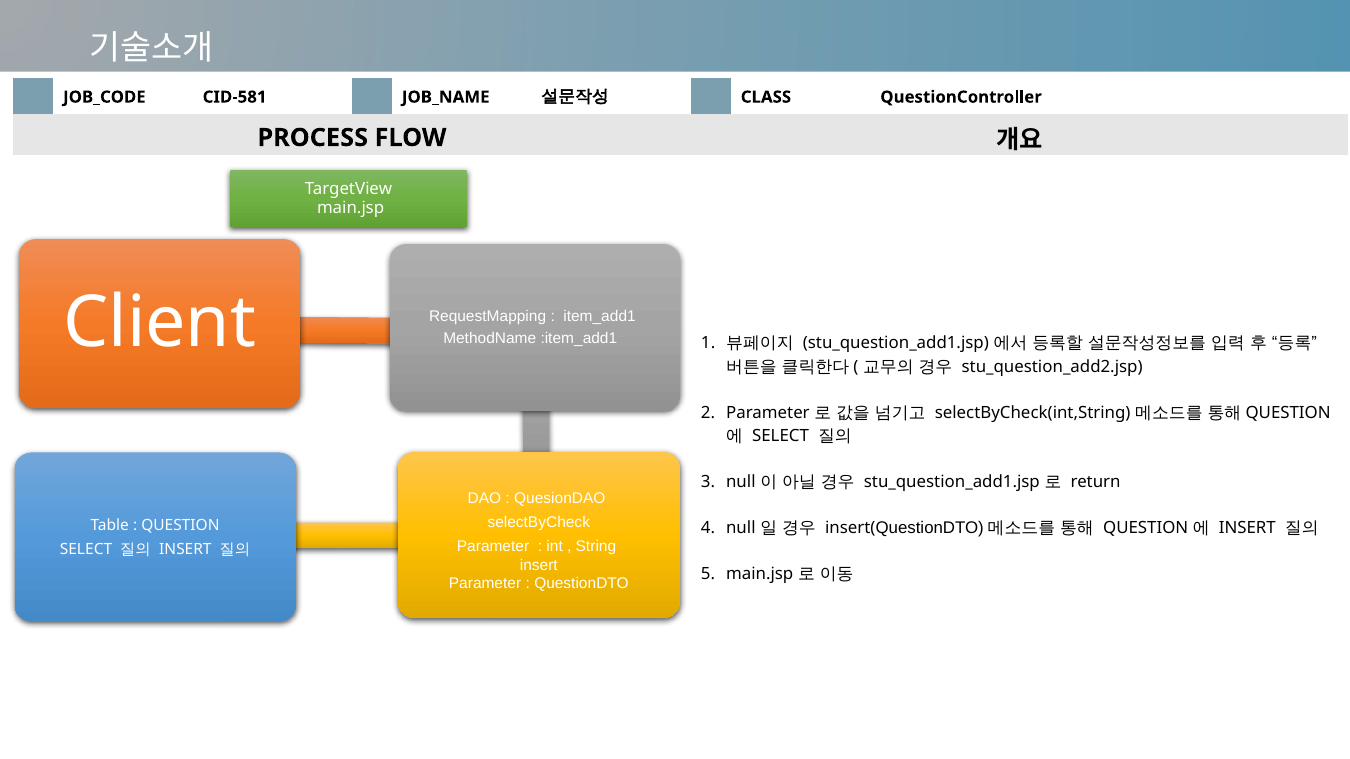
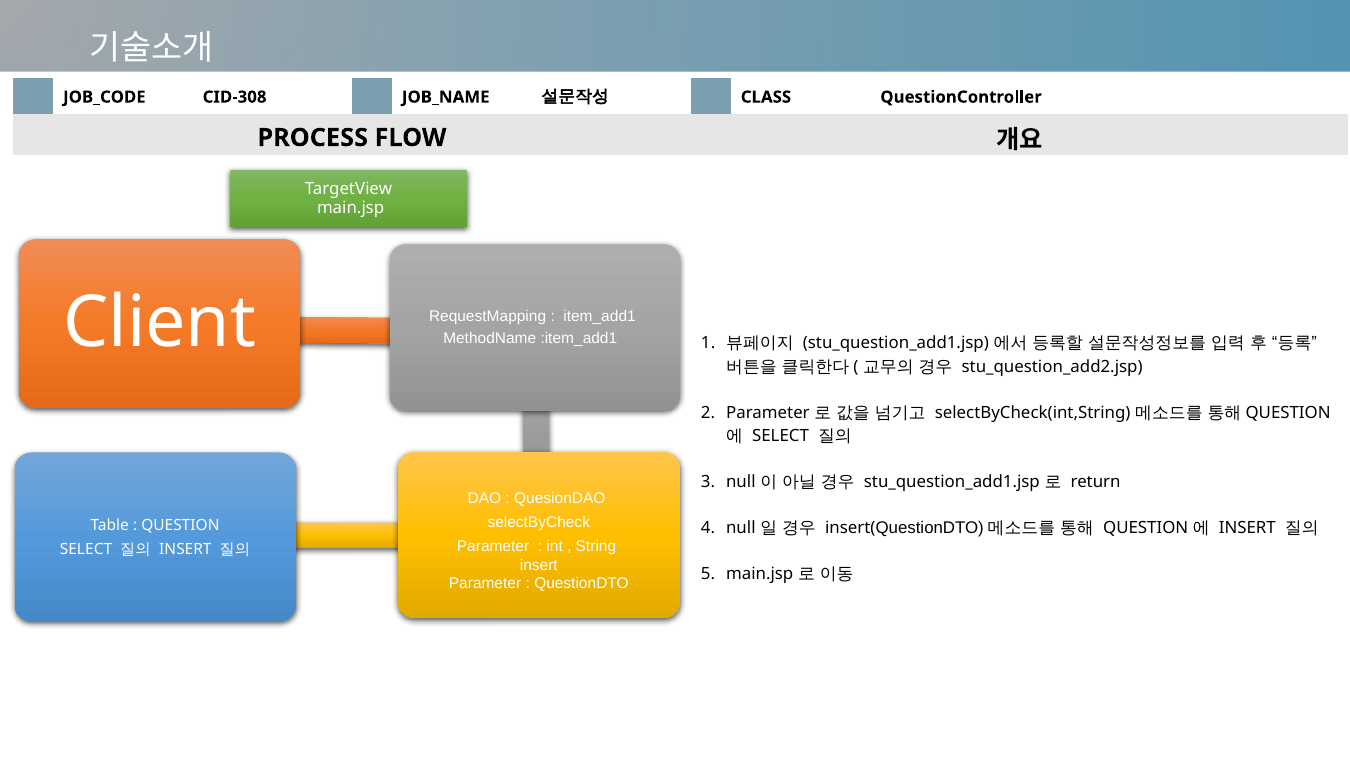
CID-581: CID-581 -> CID-308
